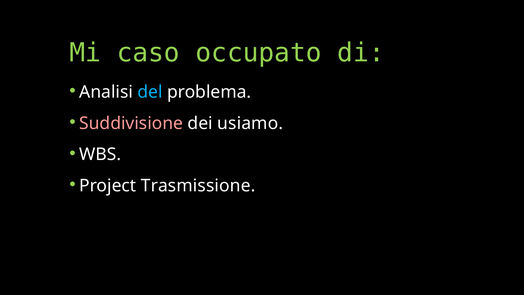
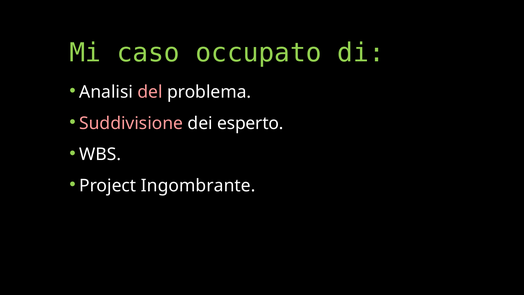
del colour: light blue -> pink
usiamo: usiamo -> esperto
Trasmissione: Trasmissione -> Ingombrante
